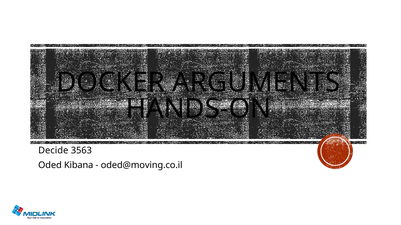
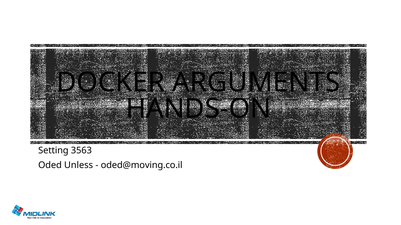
Decide: Decide -> Setting
Kibana: Kibana -> Unless
